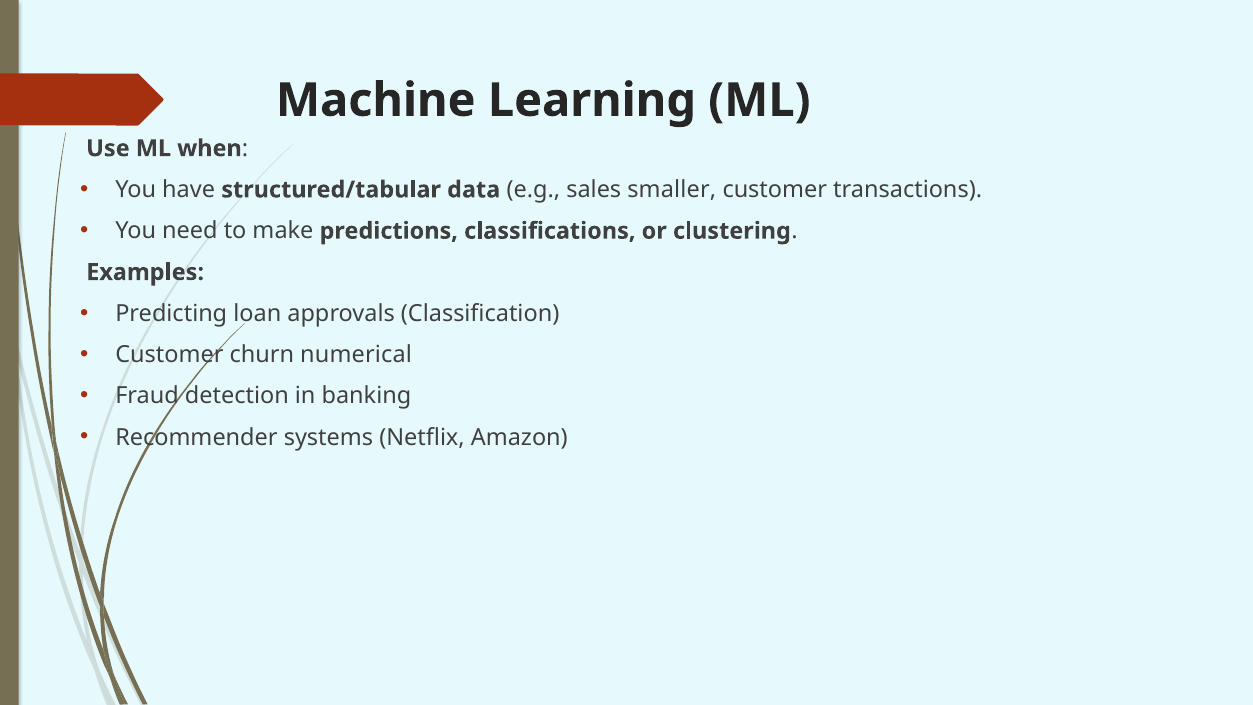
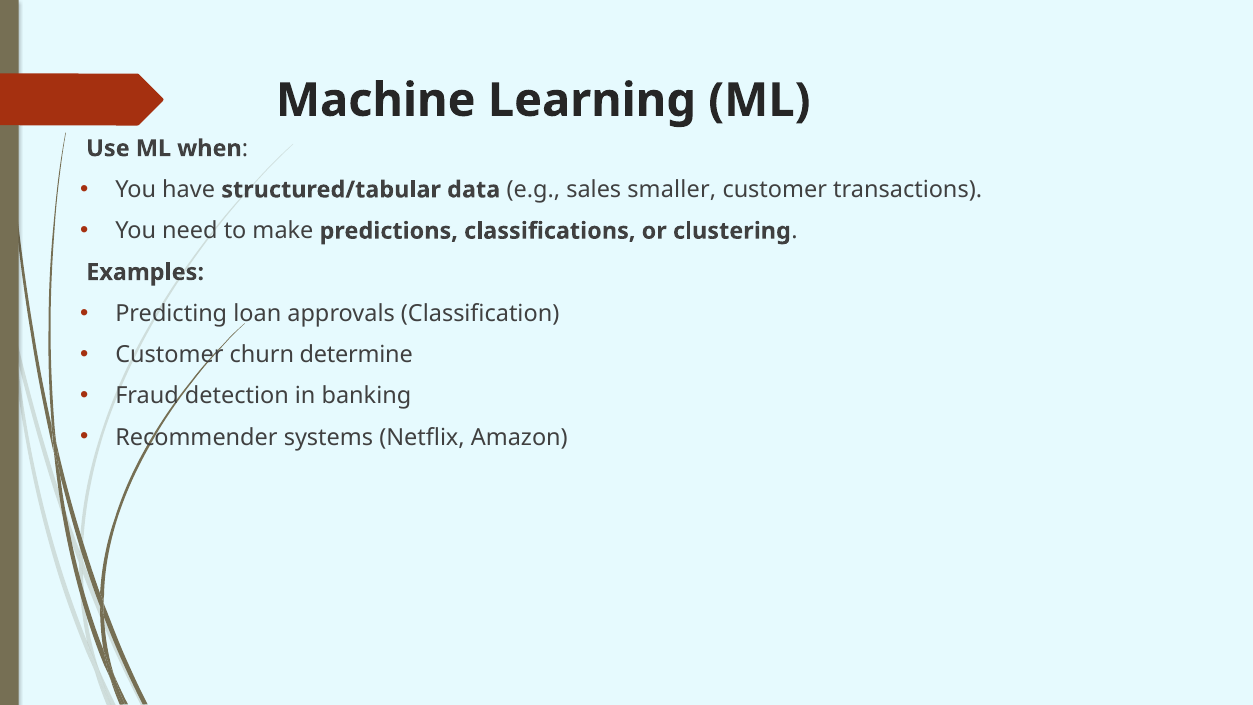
numerical: numerical -> determine
